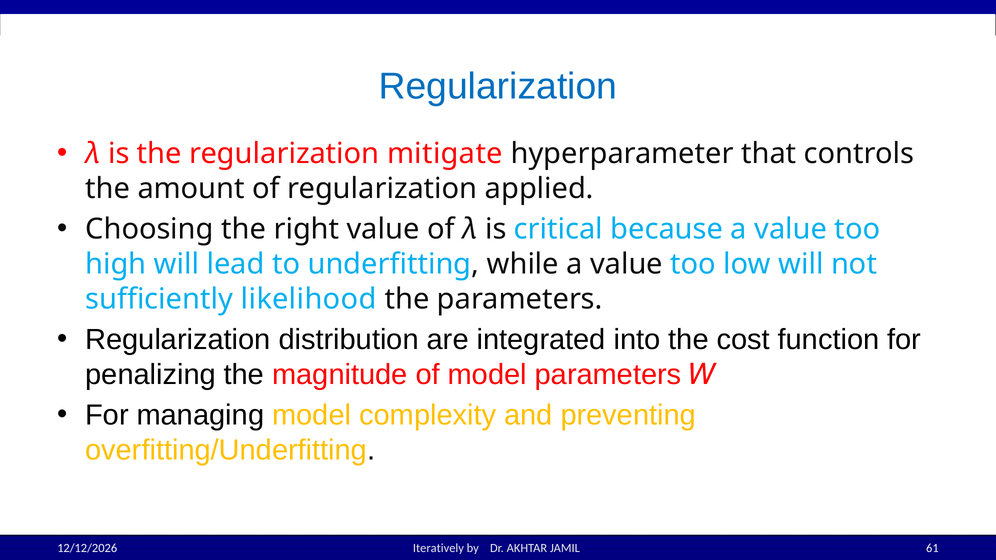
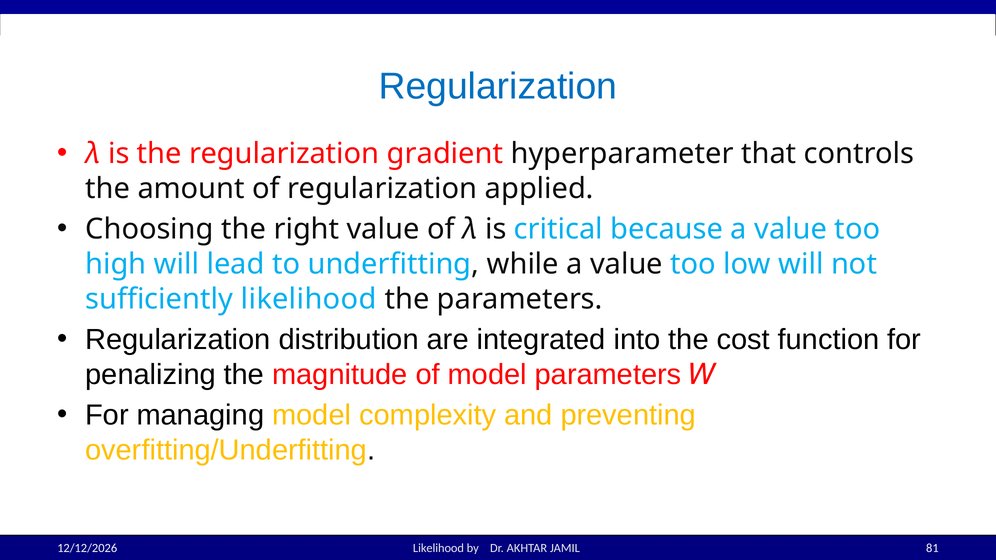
mitigate: mitigate -> gradient
Iteratively at (438, 549): Iteratively -> Likelihood
61: 61 -> 81
